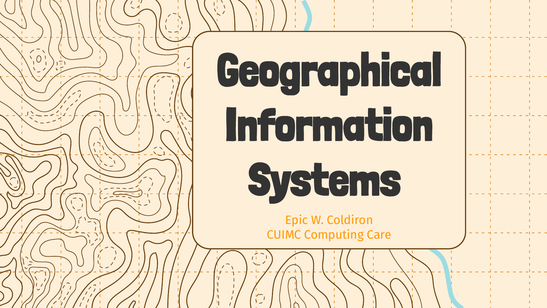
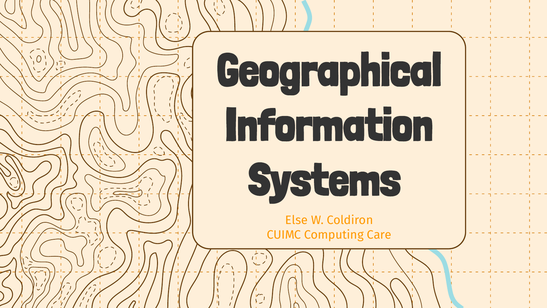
Epic: Epic -> Else
